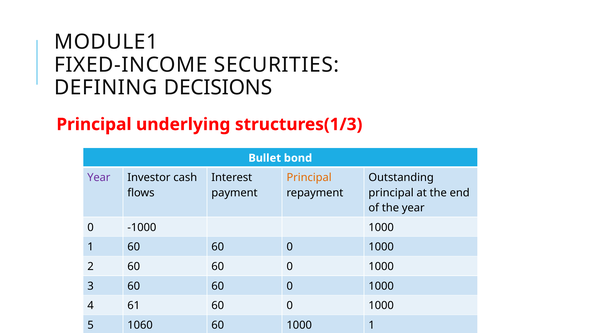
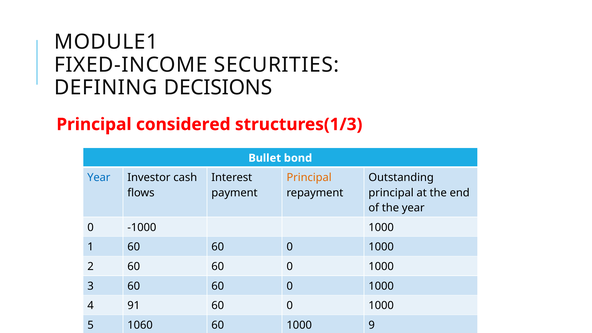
underlying: underlying -> considered
Year at (99, 178) colour: purple -> blue
61: 61 -> 91
60 1000 1: 1 -> 9
